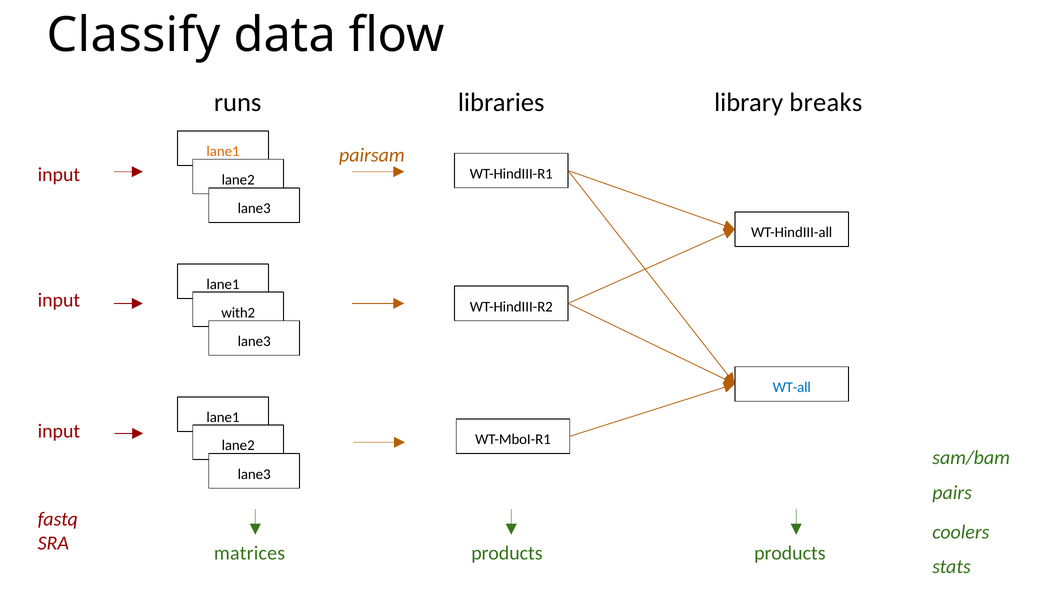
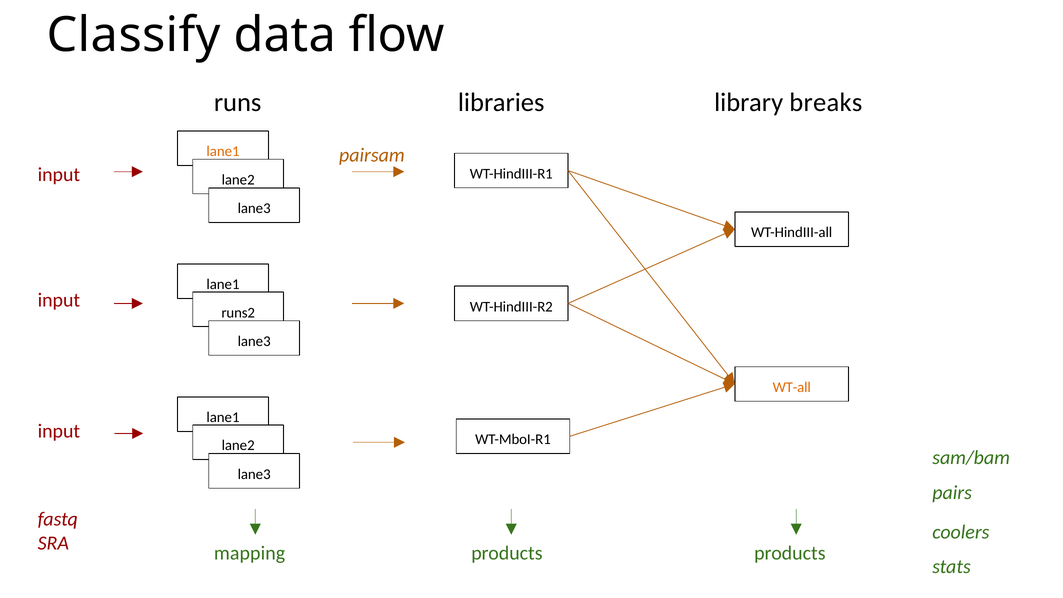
with2: with2 -> runs2
WT-all colour: blue -> orange
matrices: matrices -> mapping
